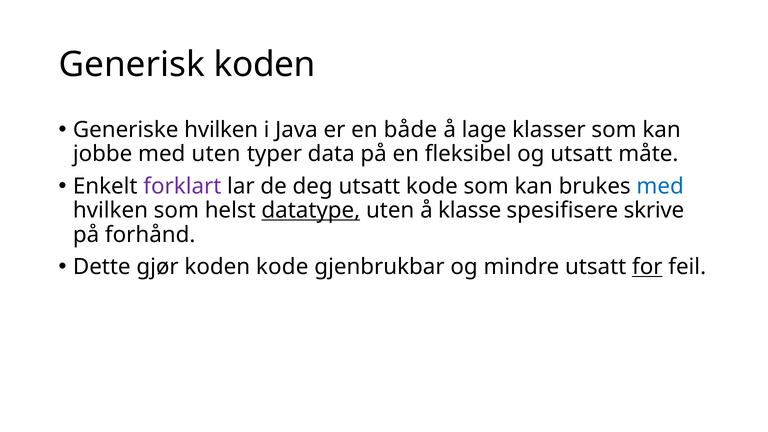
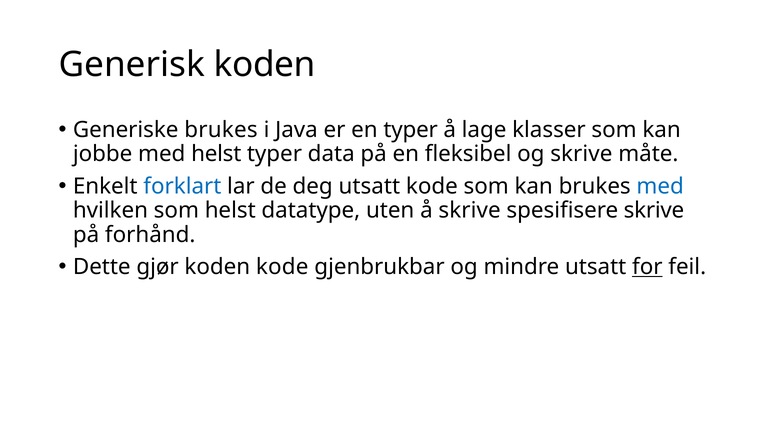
Generiske hvilken: hvilken -> brukes
en både: både -> typer
med uten: uten -> helst
og utsatt: utsatt -> skrive
forklart colour: purple -> blue
datatype underline: present -> none
å klasse: klasse -> skrive
